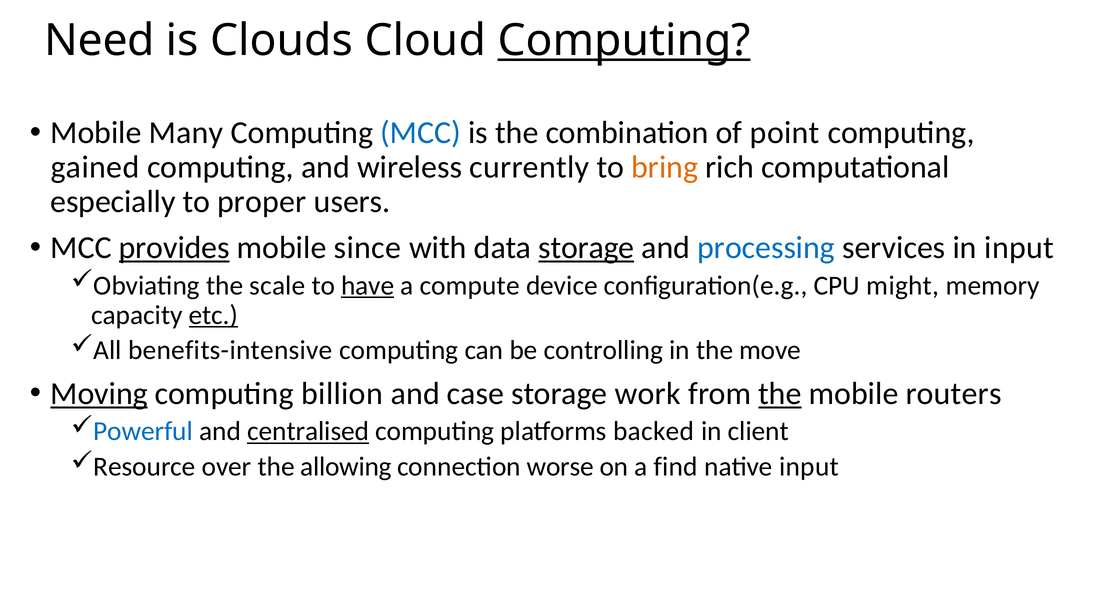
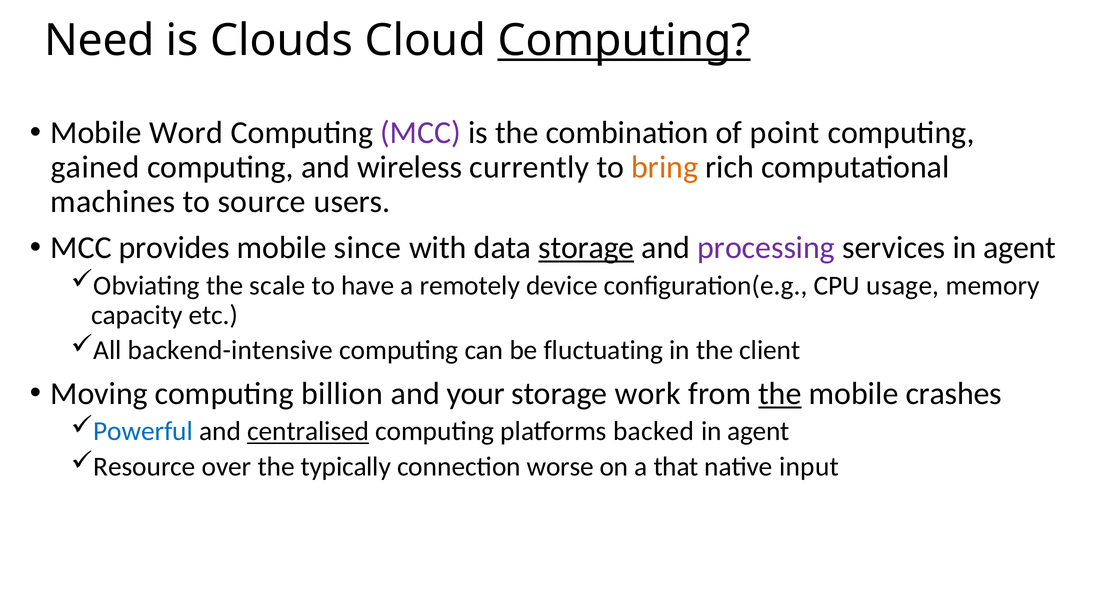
Many: Many -> Word
MCC at (421, 133) colour: blue -> purple
especially: especially -> machines
proper: proper -> source
provides underline: present -> none
processing colour: blue -> purple
services in input: input -> agent
have underline: present -> none
compute: compute -> remotely
might: might -> usage
etc underline: present -> none
benefits-intensive: benefits-intensive -> backend-intensive
controlling: controlling -> fluctuating
move: move -> client
Moving underline: present -> none
case: case -> your
routers: routers -> crashes
client at (758, 432): client -> agent
allowing: allowing -> typically
find: find -> that
